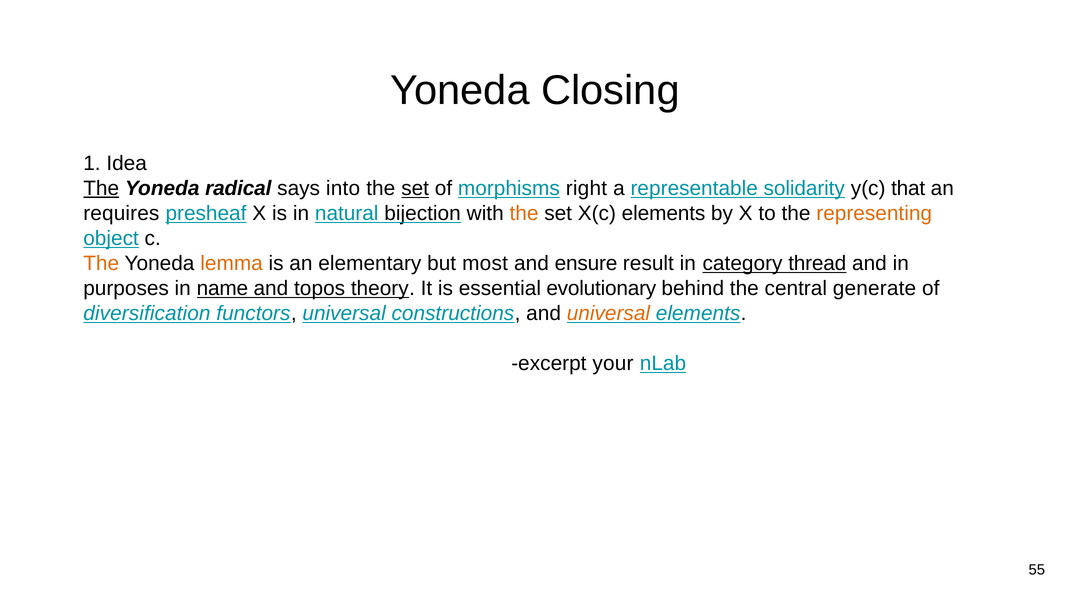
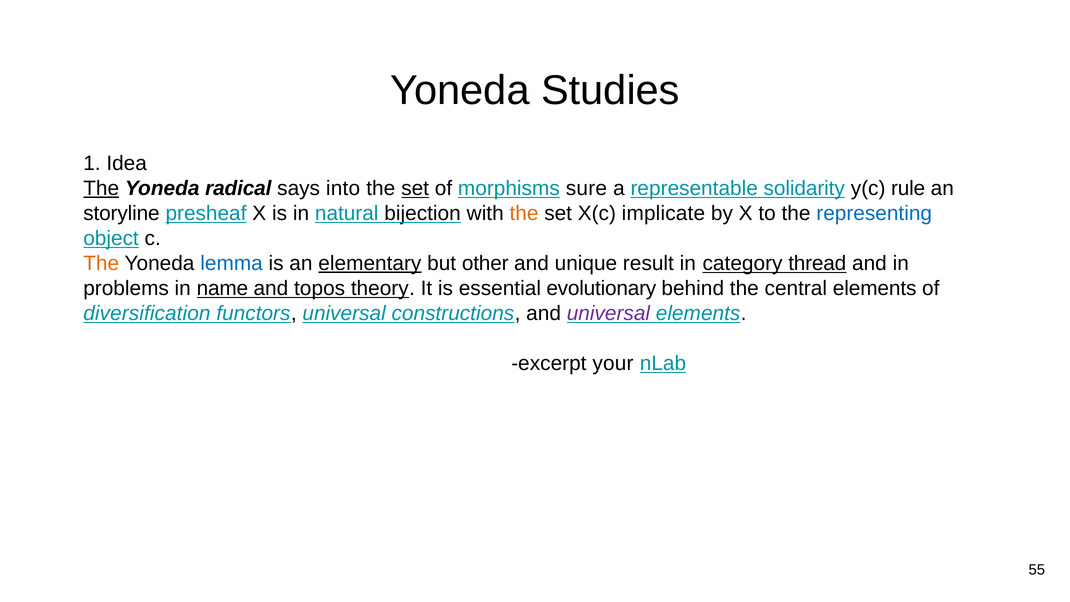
Closing: Closing -> Studies
right: right -> sure
that: that -> rule
requires: requires -> storyline
X(c elements: elements -> implicate
representing colour: orange -> blue
lemma colour: orange -> blue
elementary underline: none -> present
most: most -> other
ensure: ensure -> unique
purposes: purposes -> problems
central generate: generate -> elements
universal at (608, 313) colour: orange -> purple
